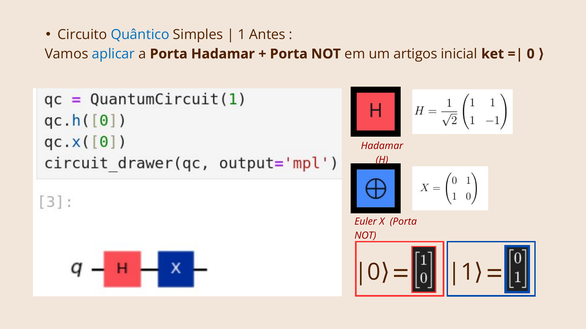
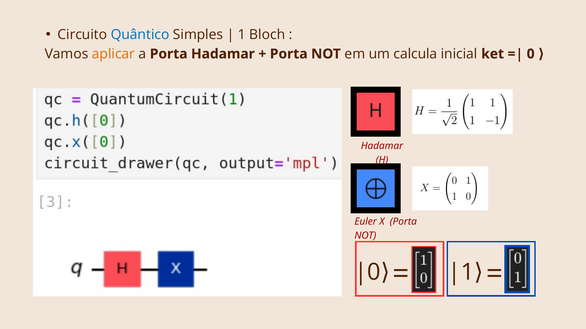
Antes: Antes -> Bloch
aplicar colour: blue -> orange
artigos: artigos -> calcula
